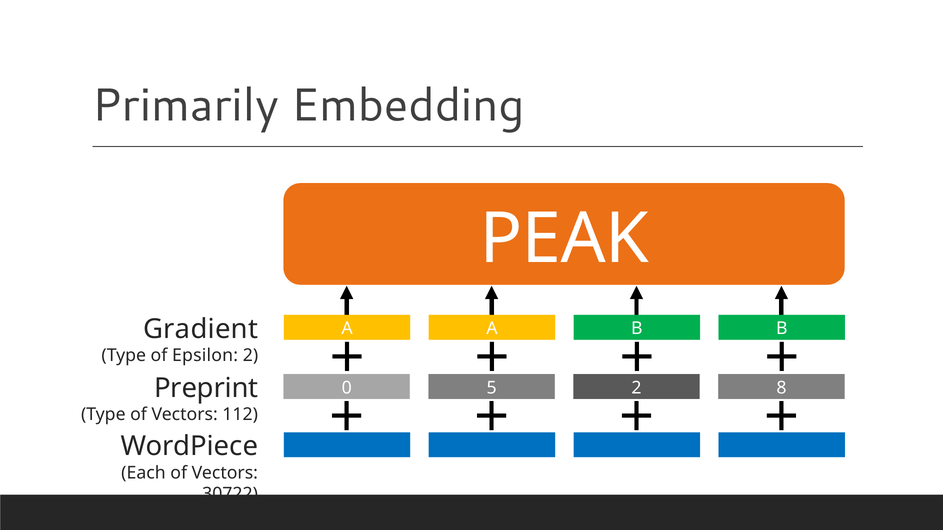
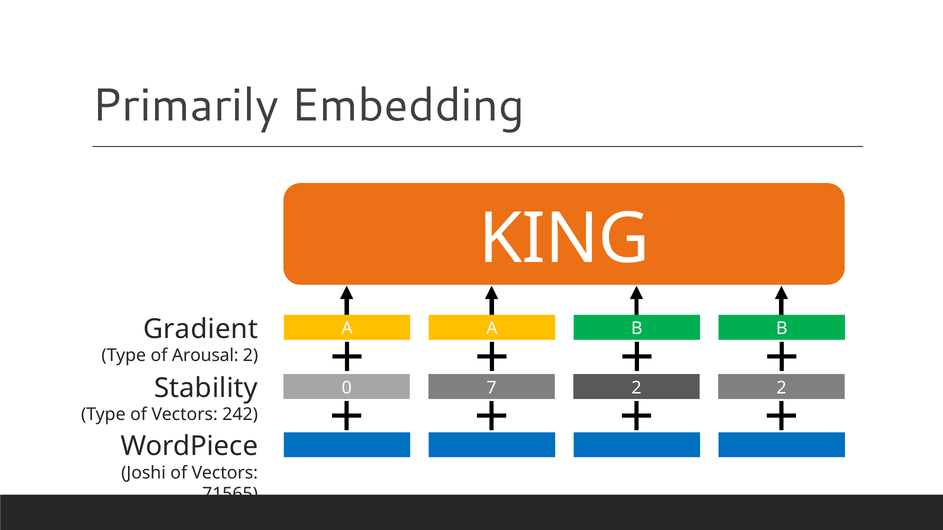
PEAK: PEAK -> KING
Epsilon: Epsilon -> Arousal
Preprint: Preprint -> Stability
5: 5 -> 7
2 8: 8 -> 2
112: 112 -> 242
Each: Each -> Joshi
30722: 30722 -> 71565
